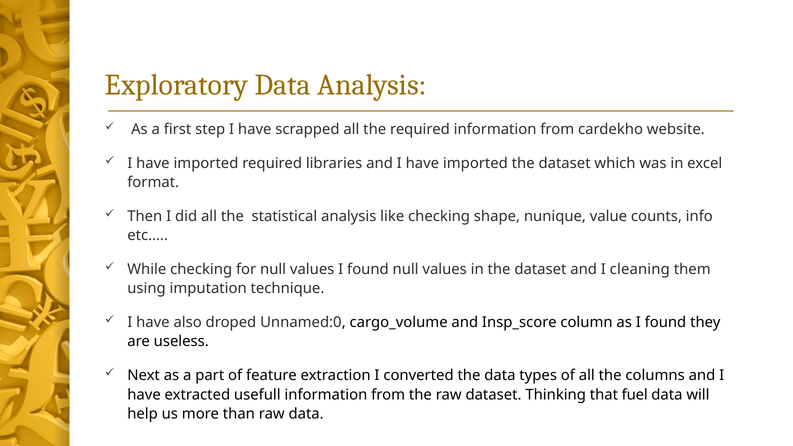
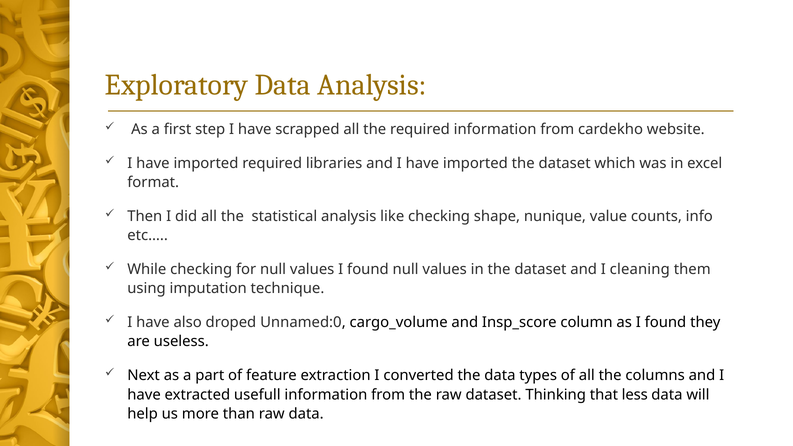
fuel: fuel -> less
